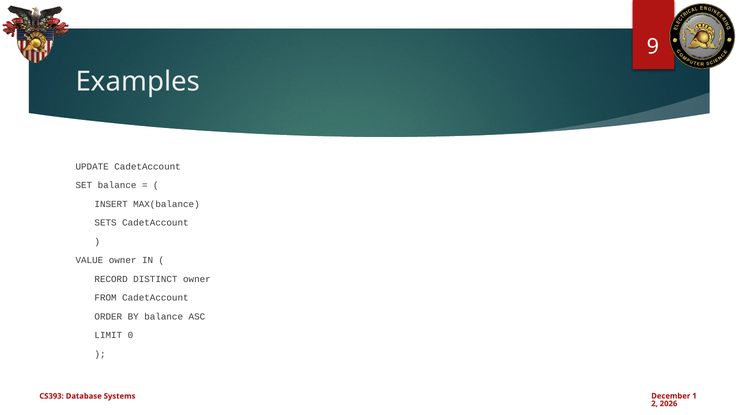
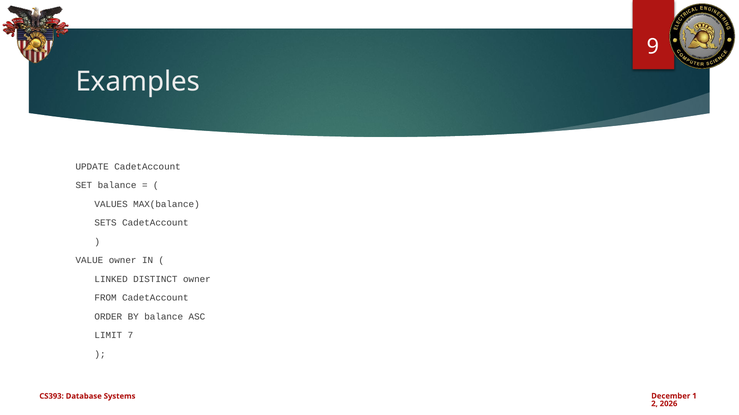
INSERT: INSERT -> VALUES
RECORD: RECORD -> LINKED
0: 0 -> 7
